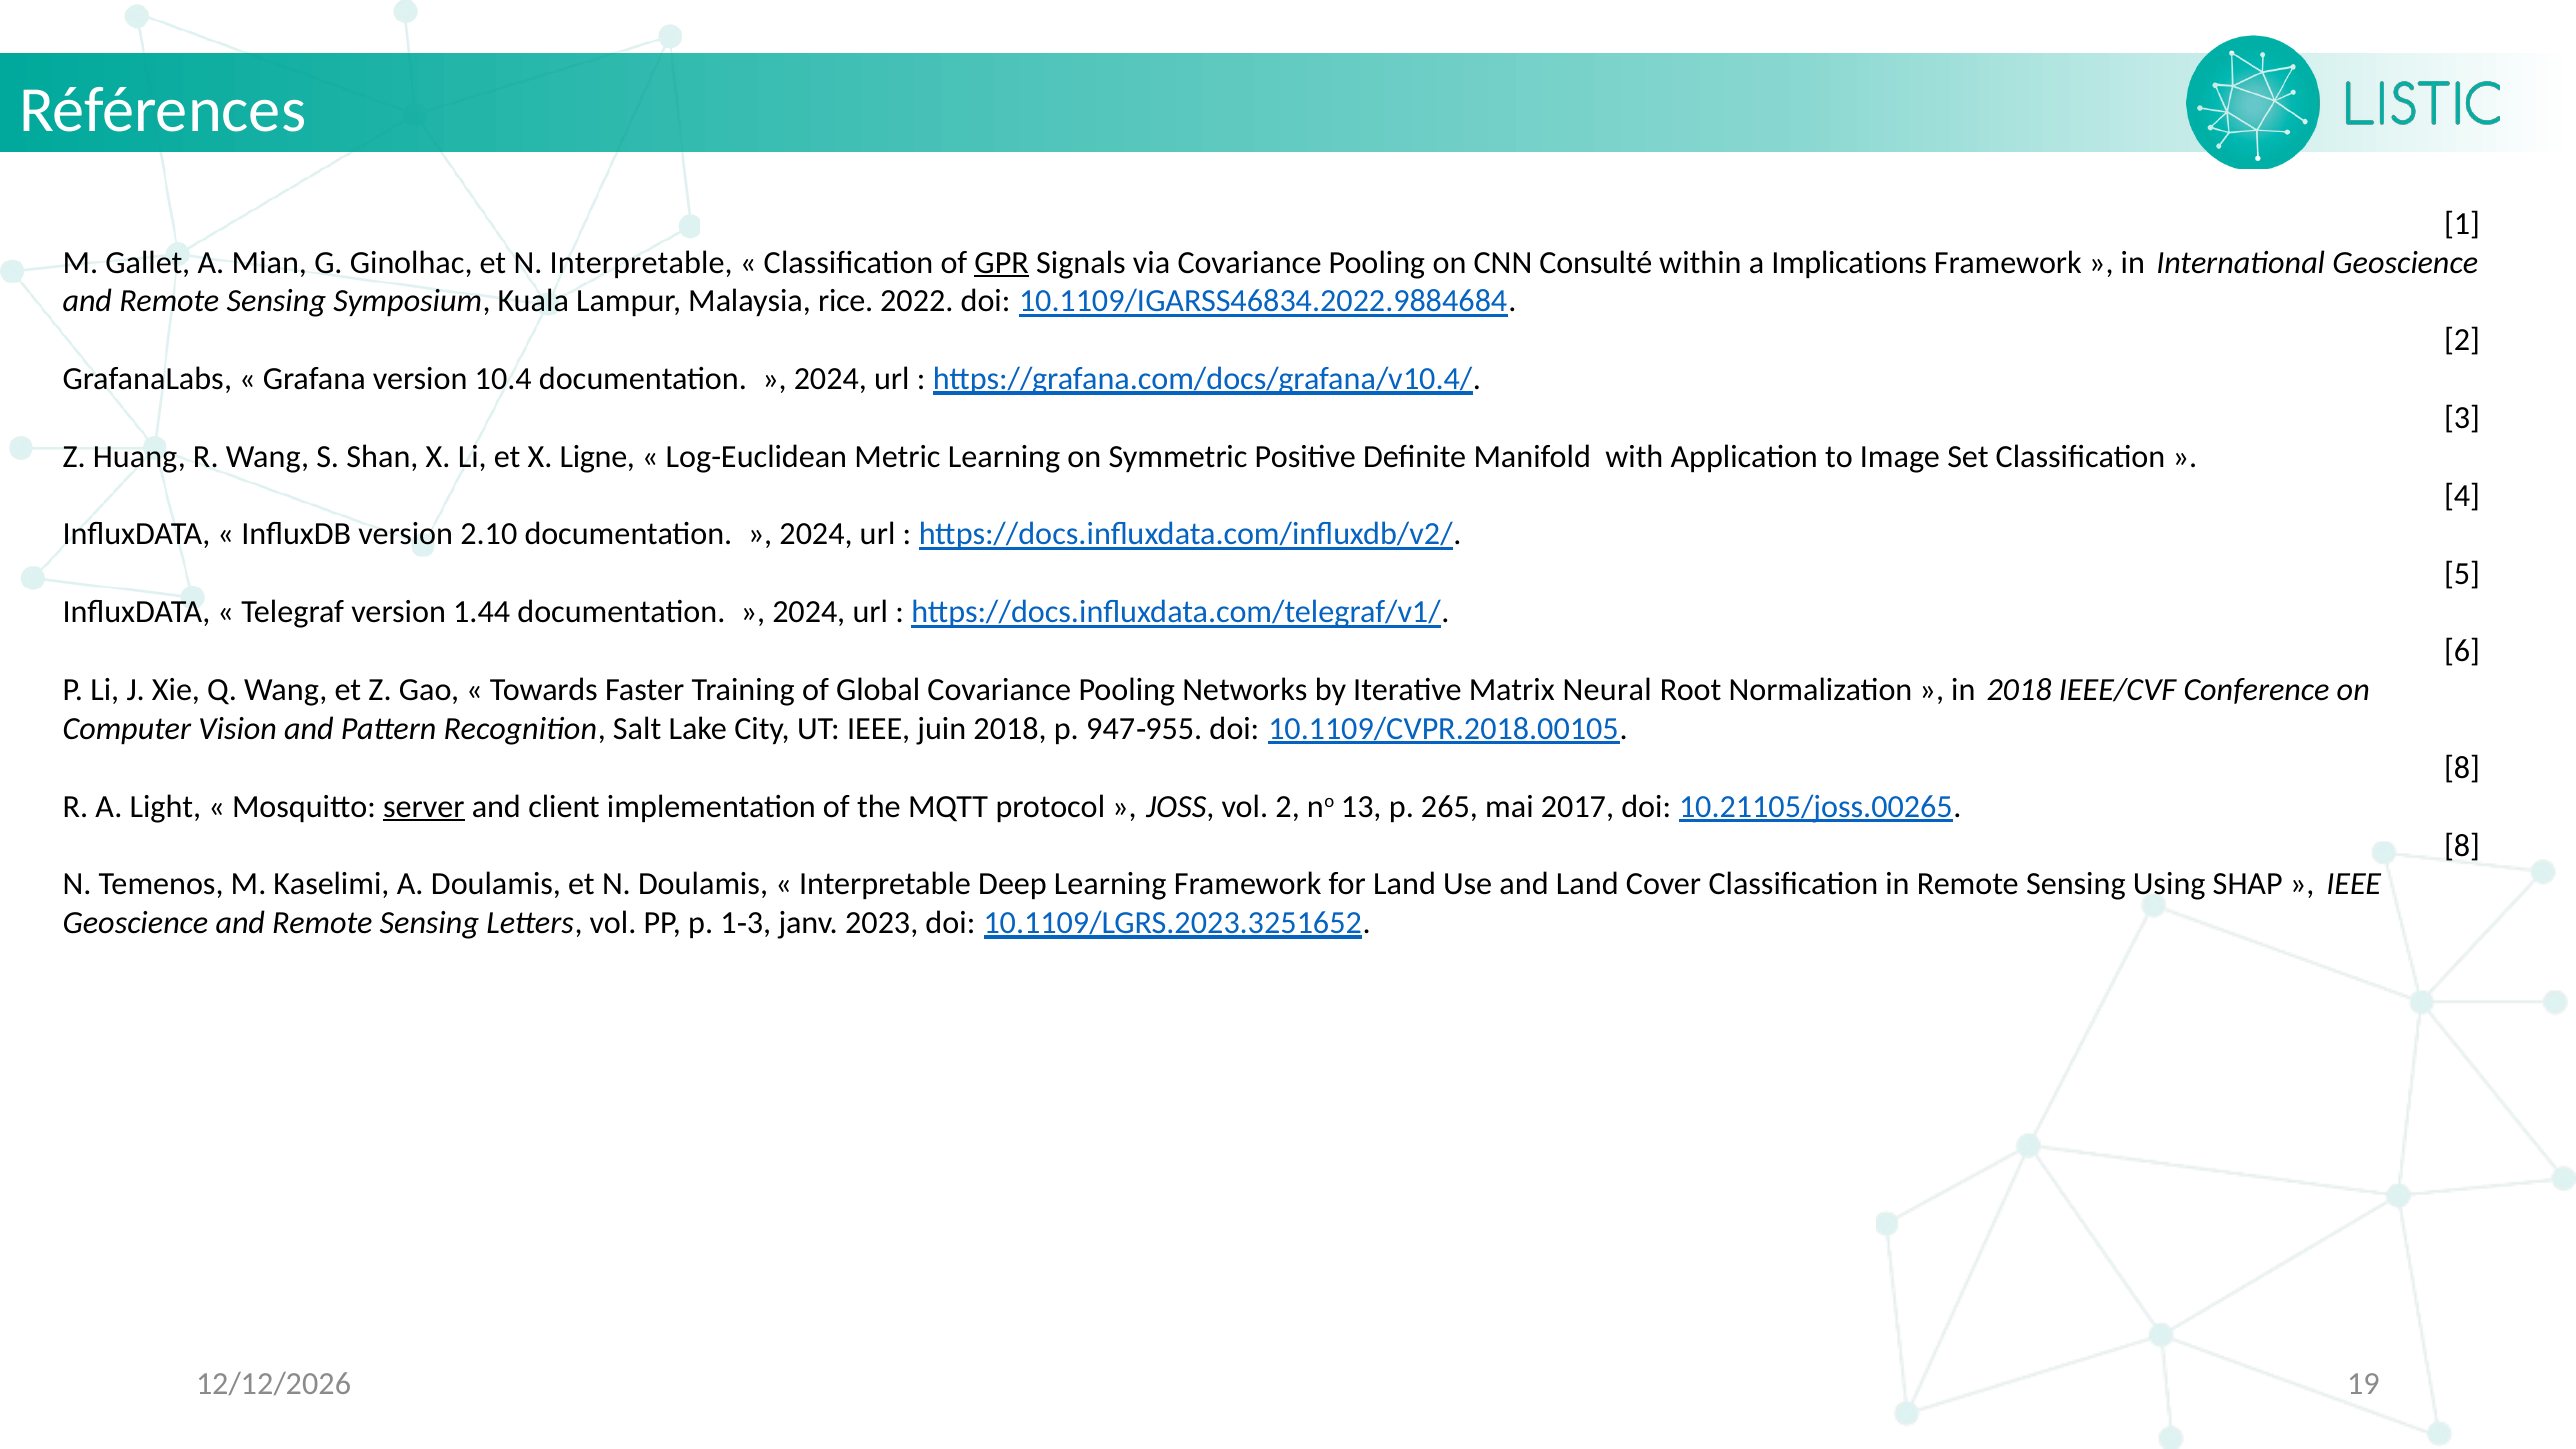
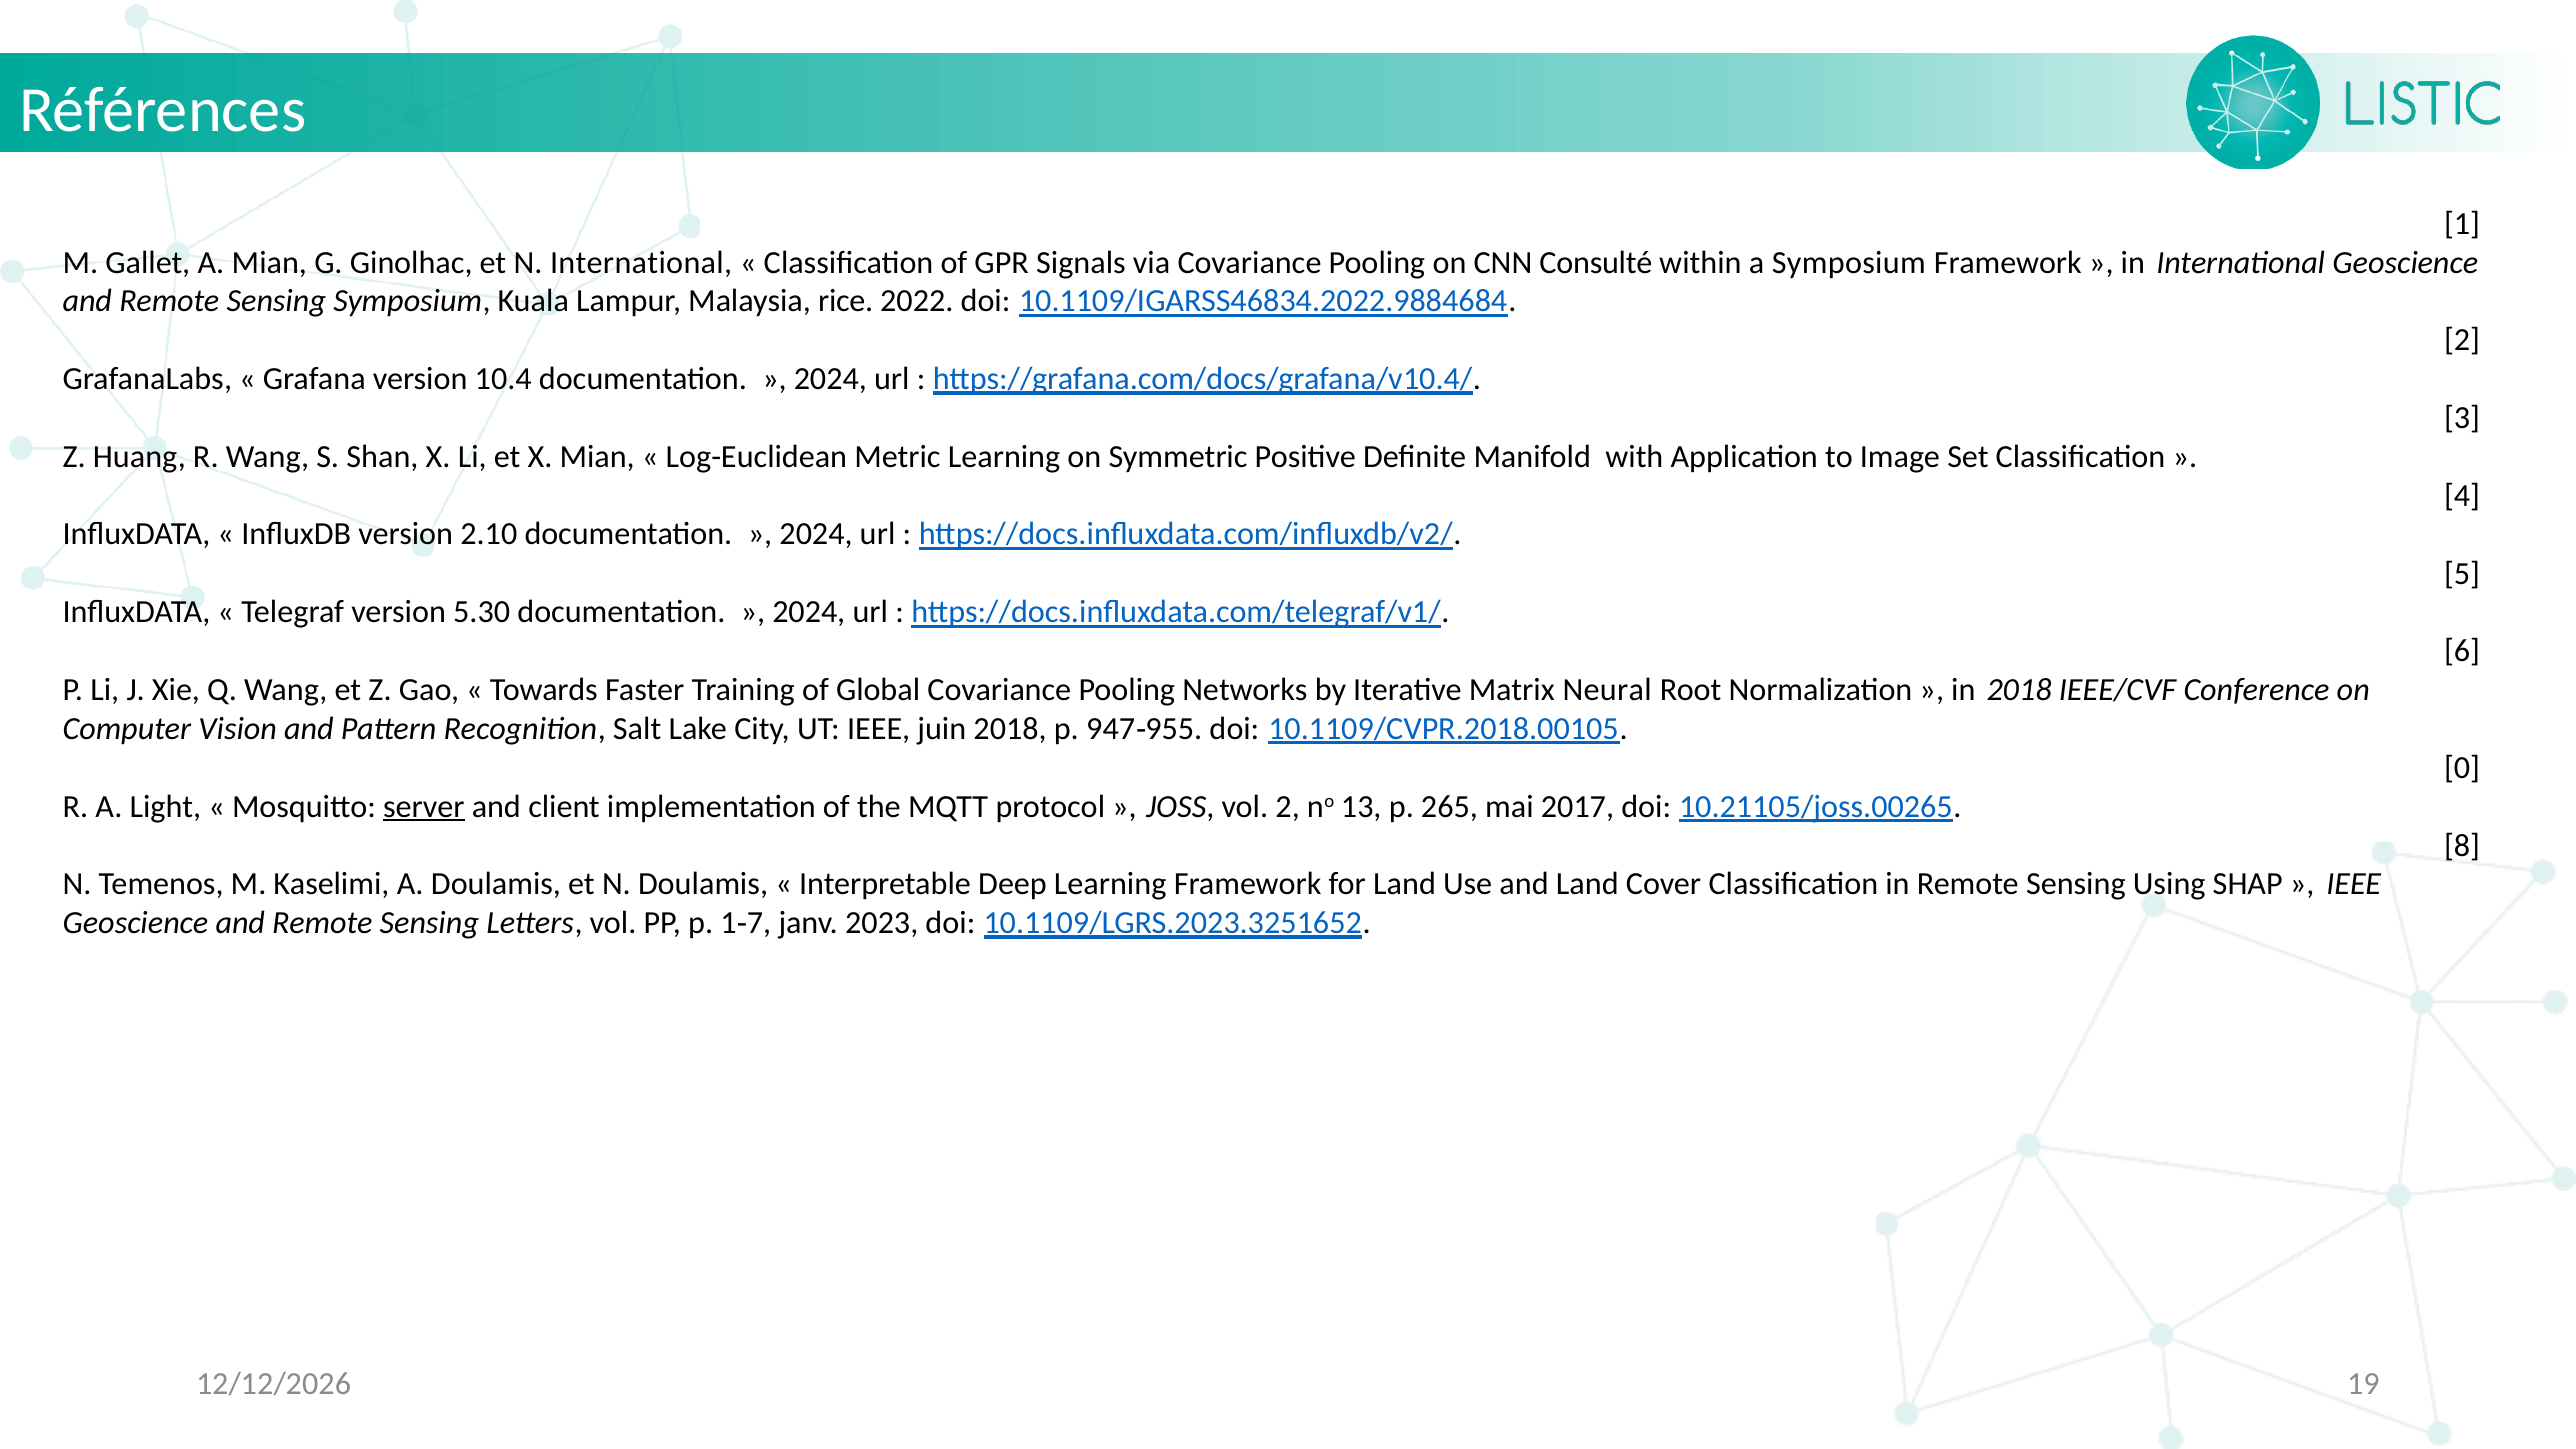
N Interpretable: Interpretable -> International
GPR underline: present -> none
a Implications: Implications -> Symposium
X Ligne: Ligne -> Mian
1.44: 1.44 -> 5.30
8 at (2462, 768): 8 -> 0
1 3: 3 -> 7
